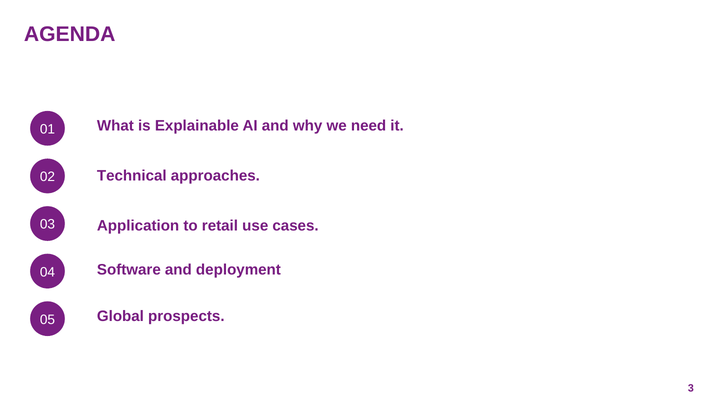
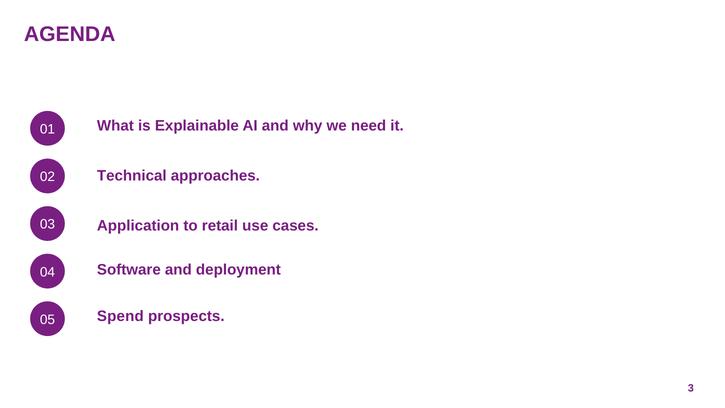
Global: Global -> Spend
